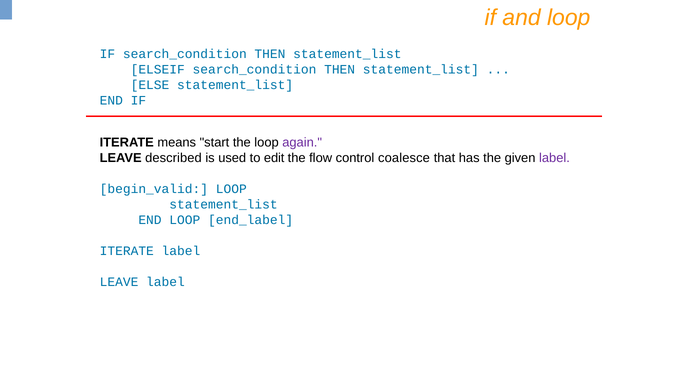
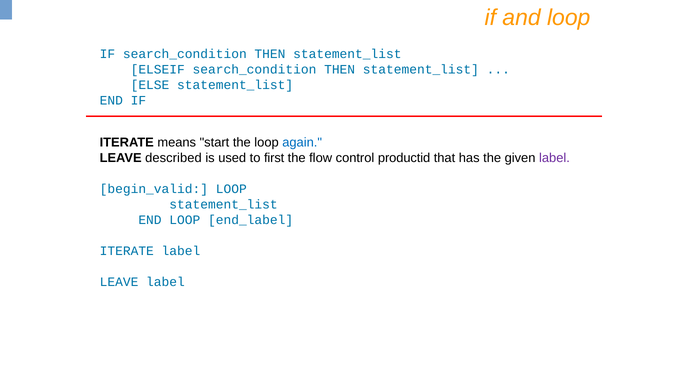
again colour: purple -> blue
edit: edit -> first
coalesce: coalesce -> productid
